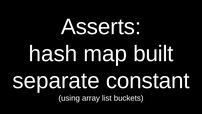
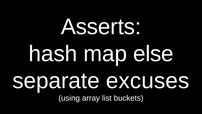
built: built -> else
constant: constant -> excuses
